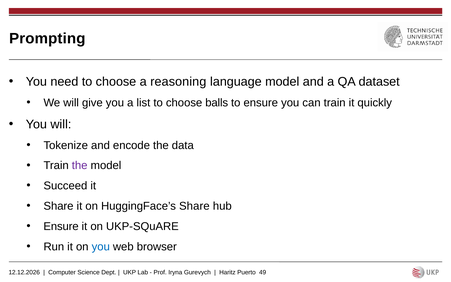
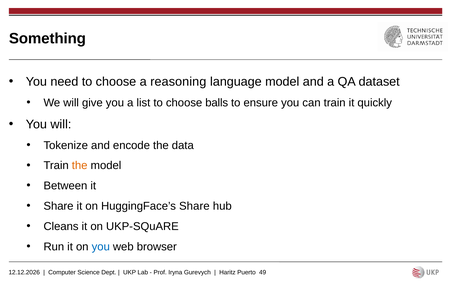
Prompting: Prompting -> Something
the at (80, 165) colour: purple -> orange
Succeed: Succeed -> Between
Ensure at (61, 226): Ensure -> Cleans
